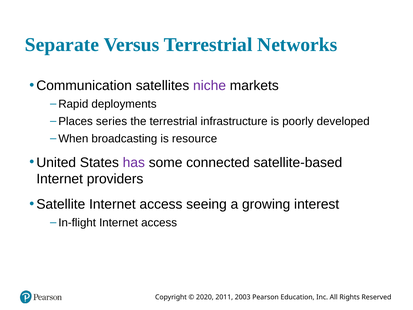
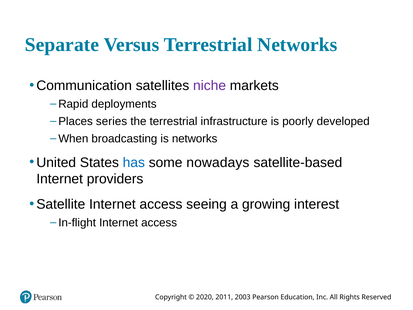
is resource: resource -> networks
has colour: purple -> blue
connected: connected -> nowadays
